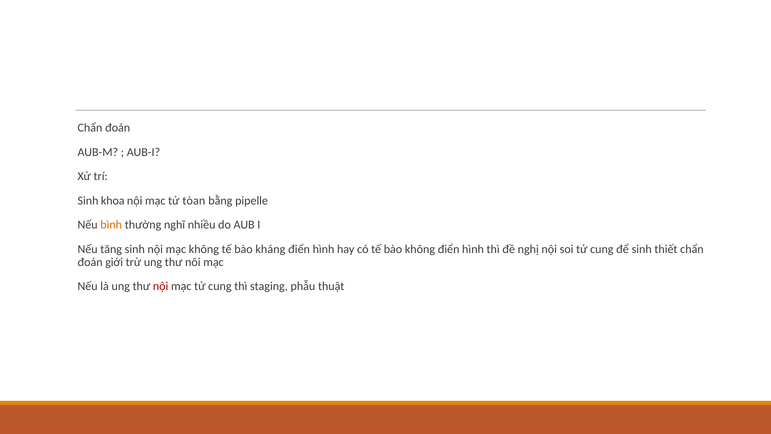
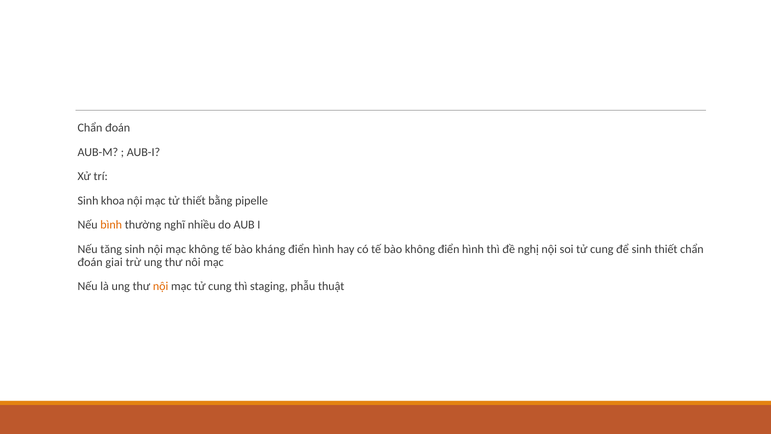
tử tòan: tòan -> thiết
giới: giới -> giai
nội at (161, 286) colour: red -> orange
